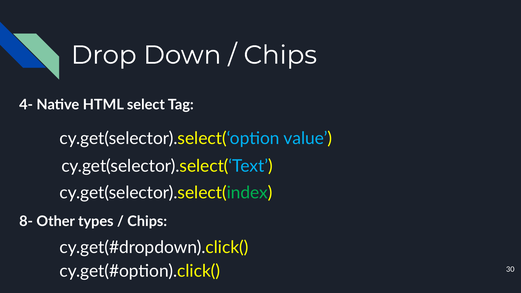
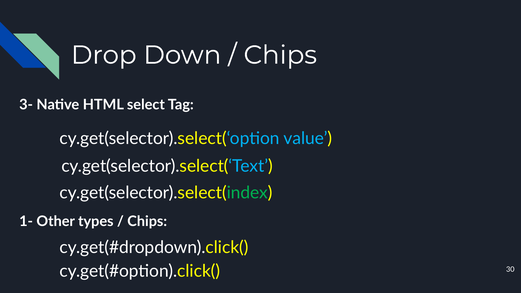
4-: 4- -> 3-
8-: 8- -> 1-
